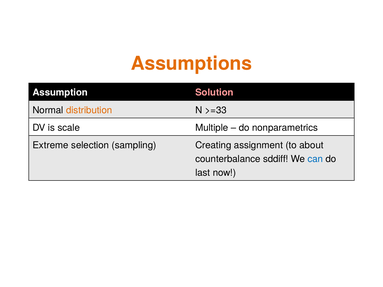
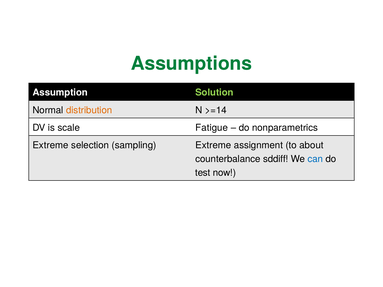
Assumptions colour: orange -> green
Solution colour: pink -> light green
>=33: >=33 -> >=14
Multiple: Multiple -> Fatigue
sampling Creating: Creating -> Extreme
last: last -> test
